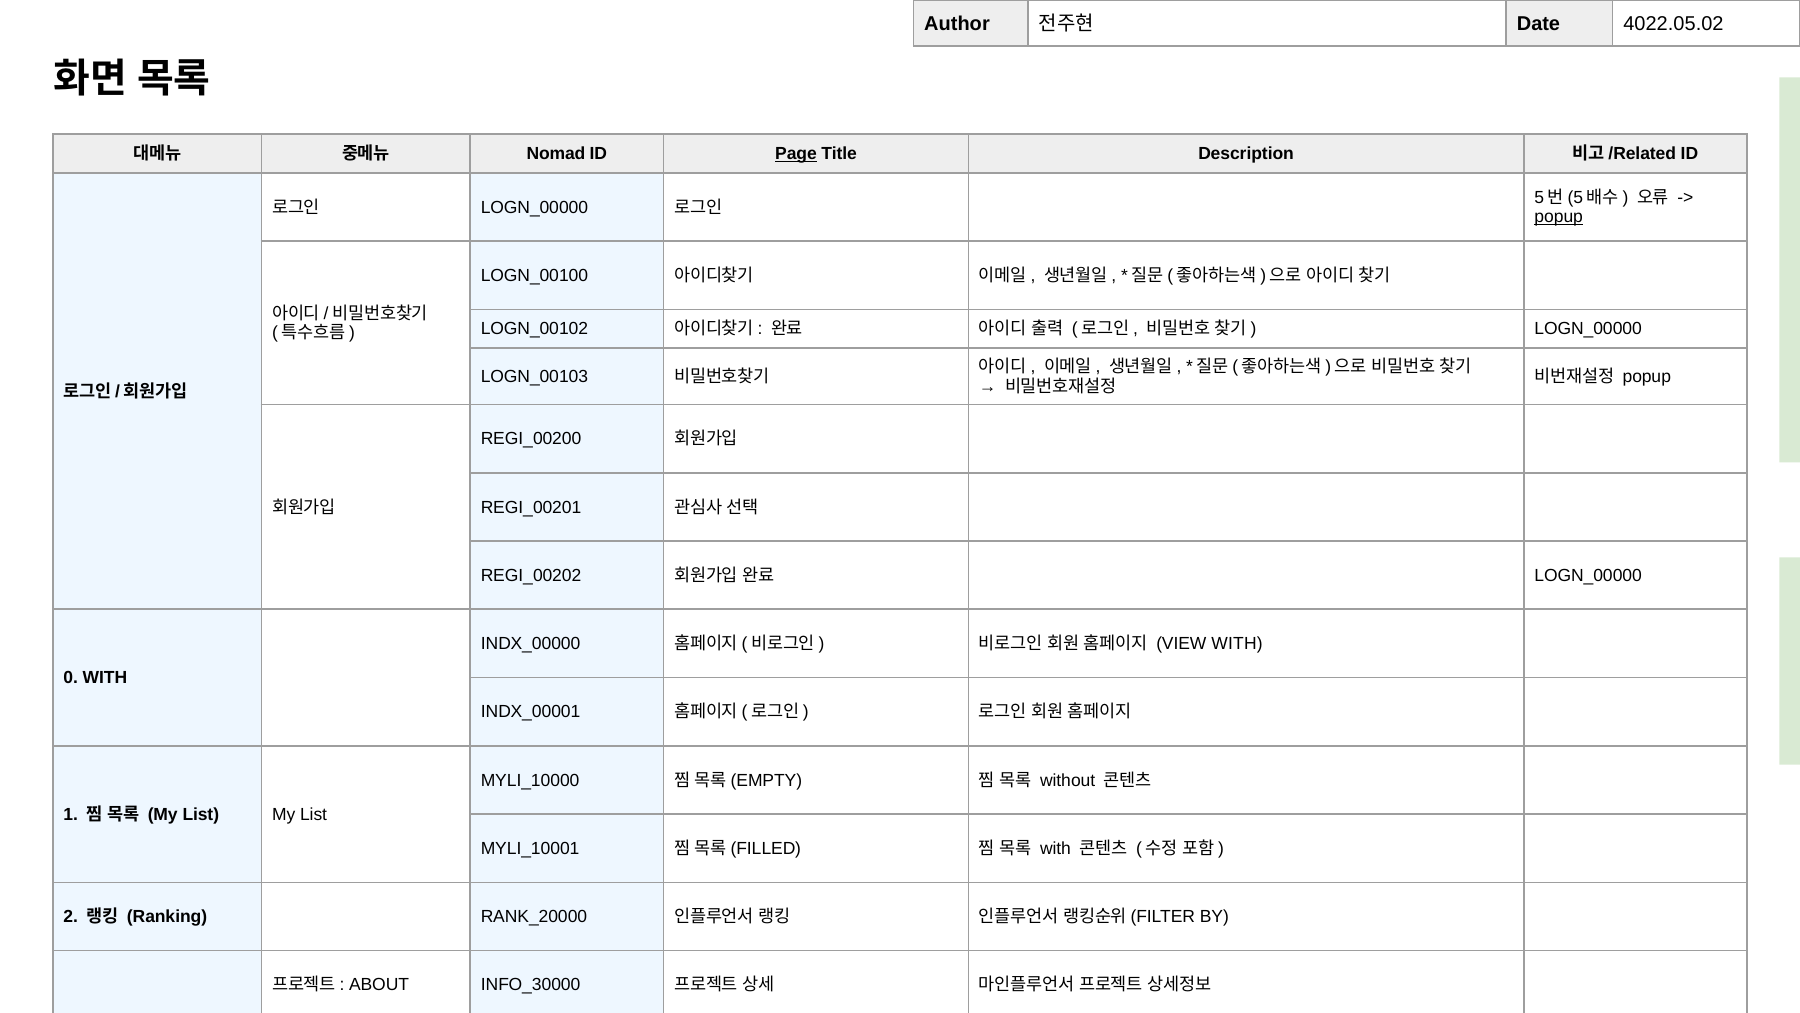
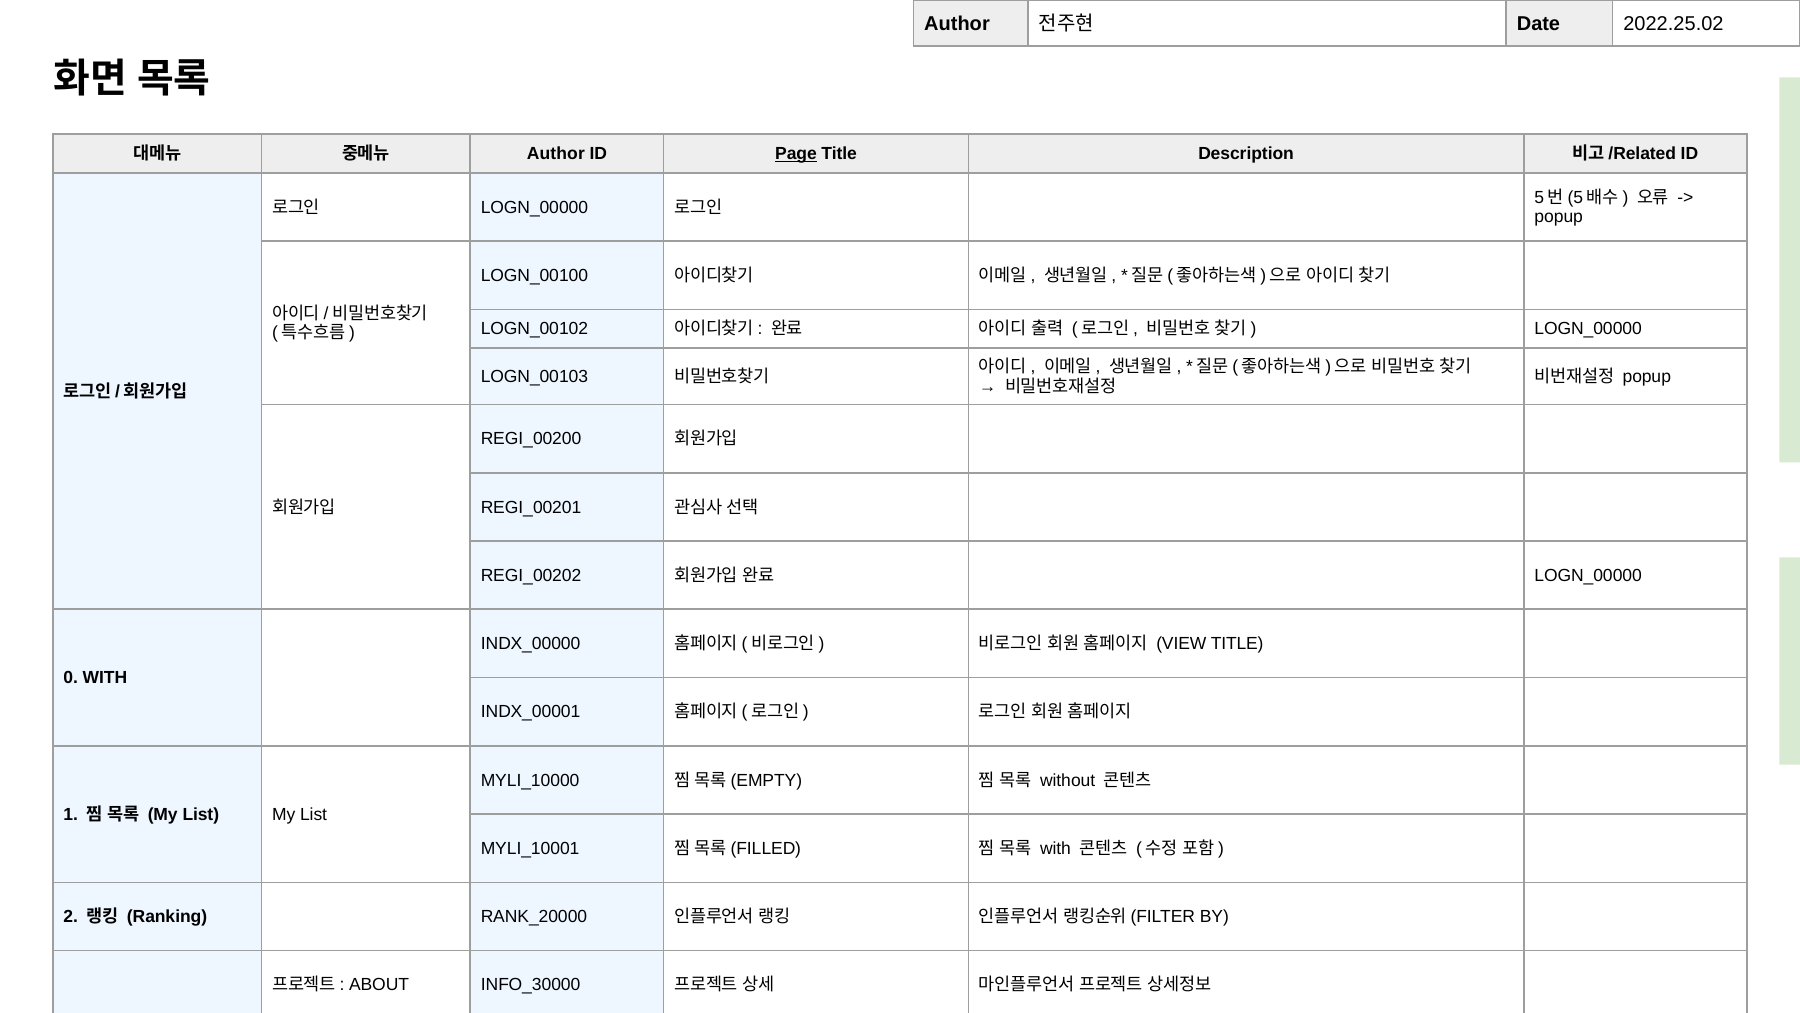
4022.05.02: 4022.05.02 -> 2022.25.02
Nomad at (556, 154): Nomad -> Author
popup at (1559, 217) underline: present -> none
VIEW WITH: WITH -> TITLE
